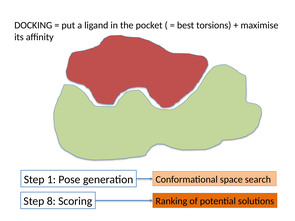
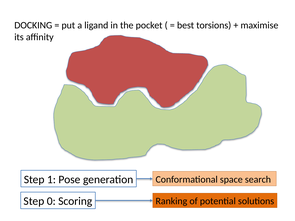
8: 8 -> 0
